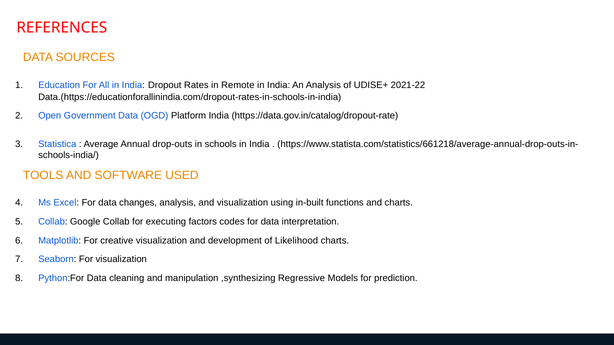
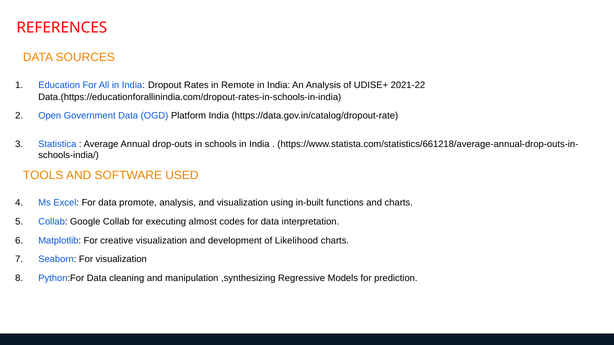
changes: changes -> promote
factors: factors -> almost
